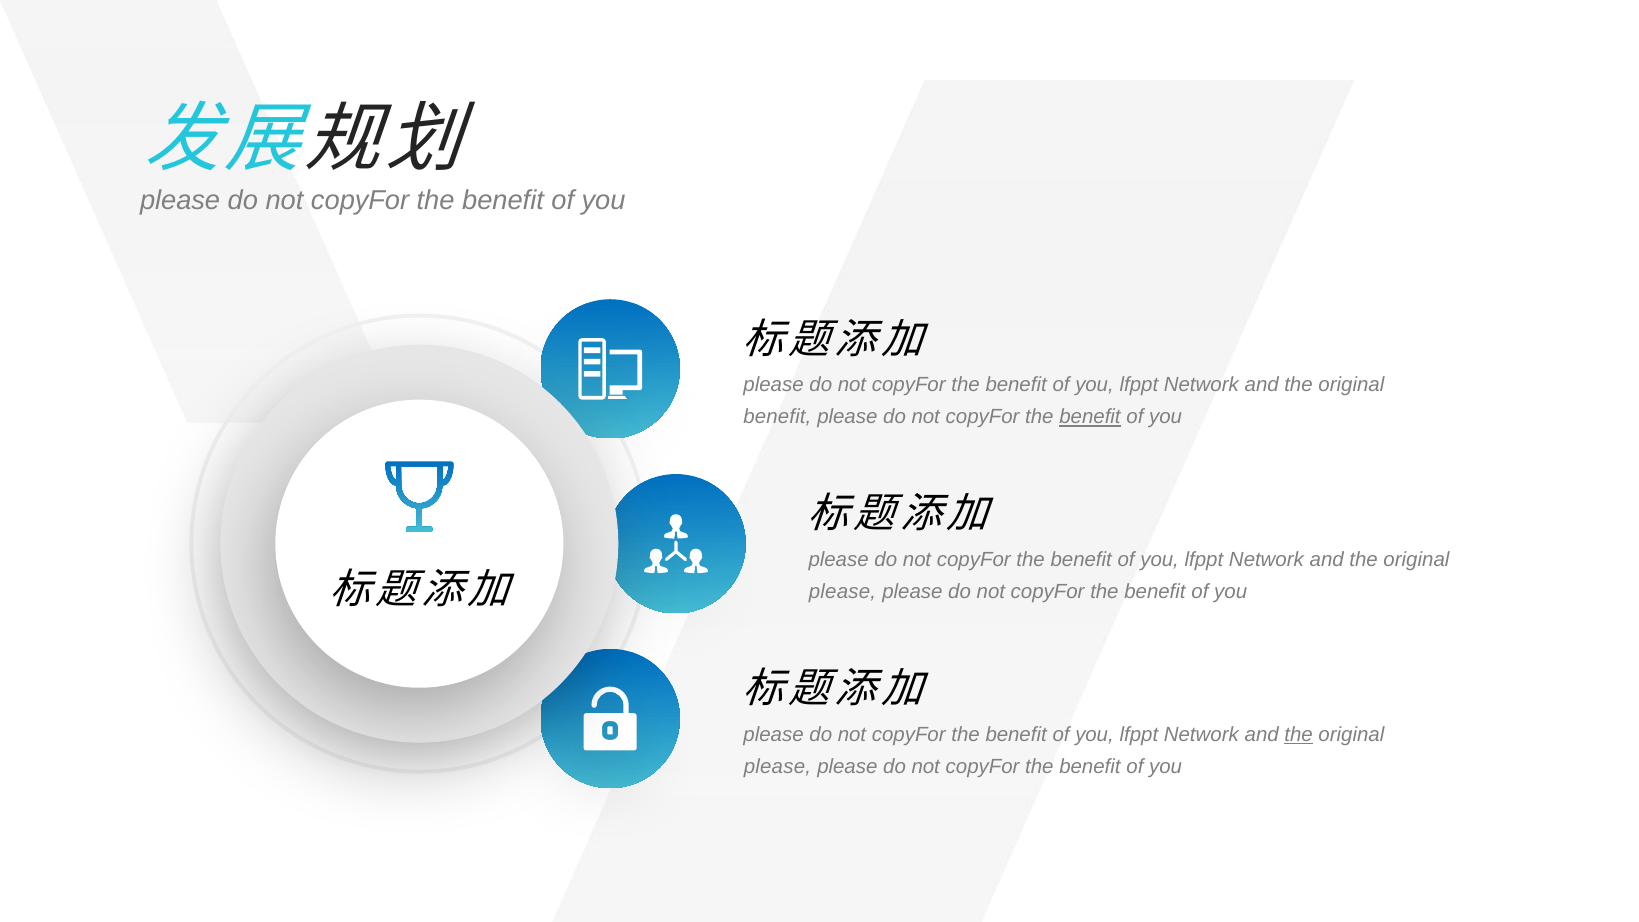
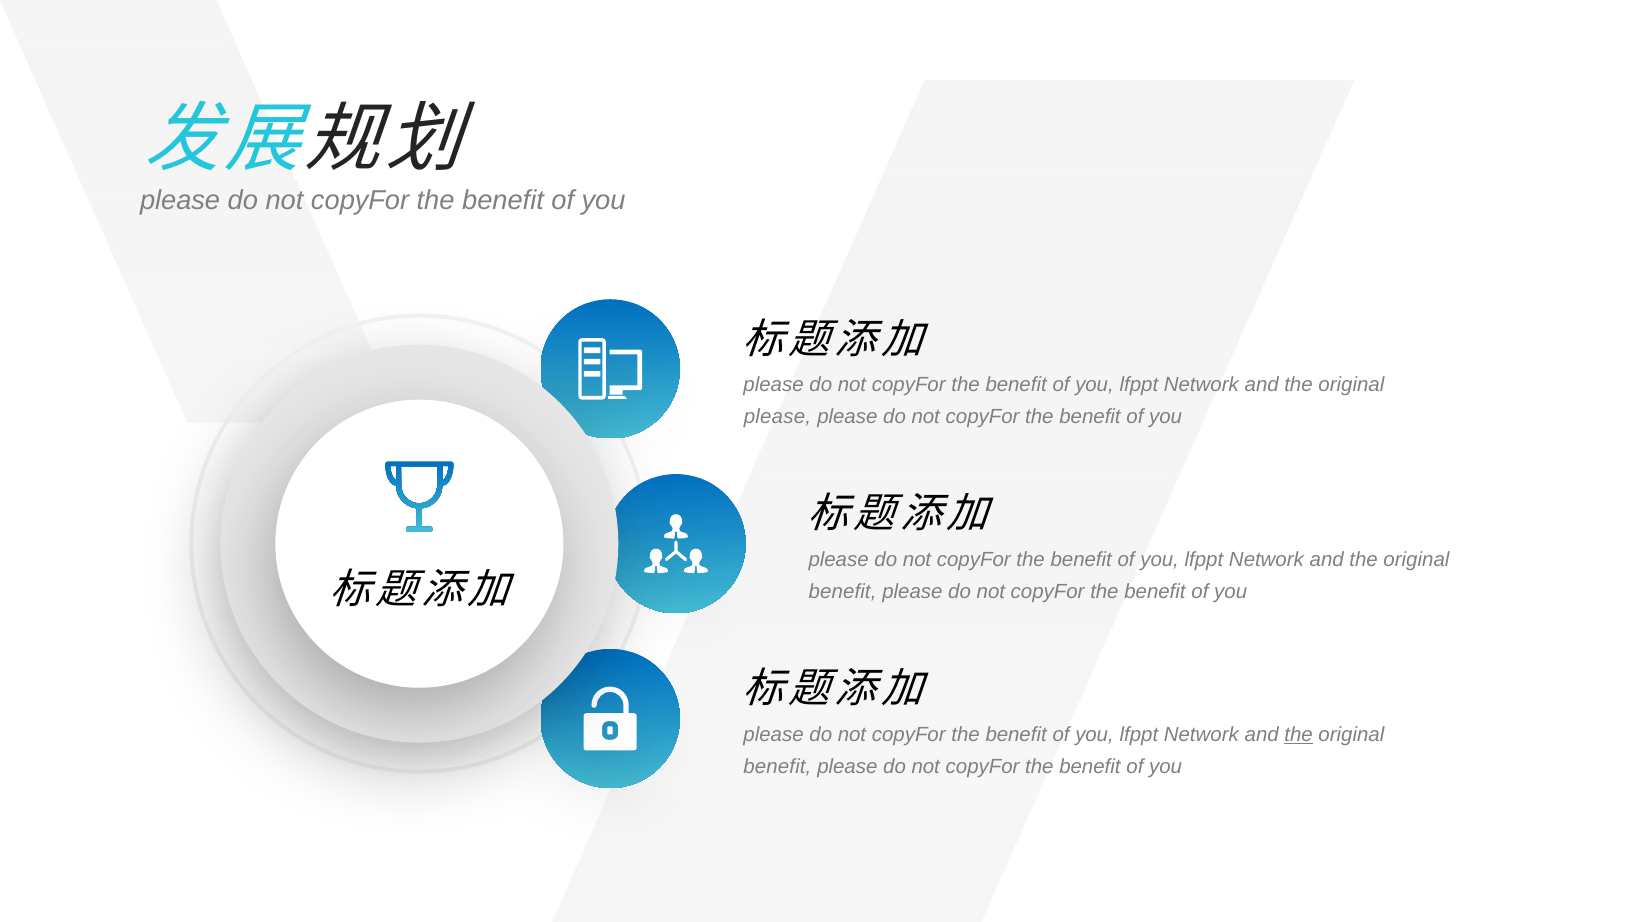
benefit at (777, 417): benefit -> please
benefit at (1090, 417) underline: present -> none
please at (842, 592): please -> benefit
please at (777, 767): please -> benefit
